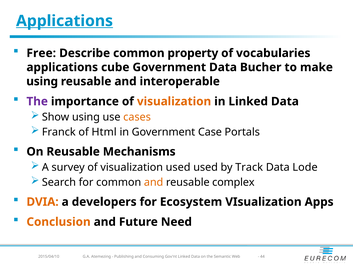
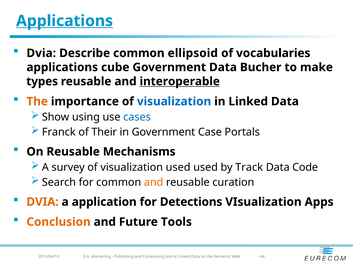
Free at (41, 53): Free -> Dvia
property: property -> ellipsoid
using at (42, 81): using -> types
interoperable underline: none -> present
The at (37, 101) colour: purple -> orange
visualization at (174, 101) colour: orange -> blue
cases colour: orange -> blue
Html: Html -> Their
Lode: Lode -> Code
complex: complex -> curation
developers: developers -> application
Ecosystem: Ecosystem -> Detections
Need: Need -> Tools
